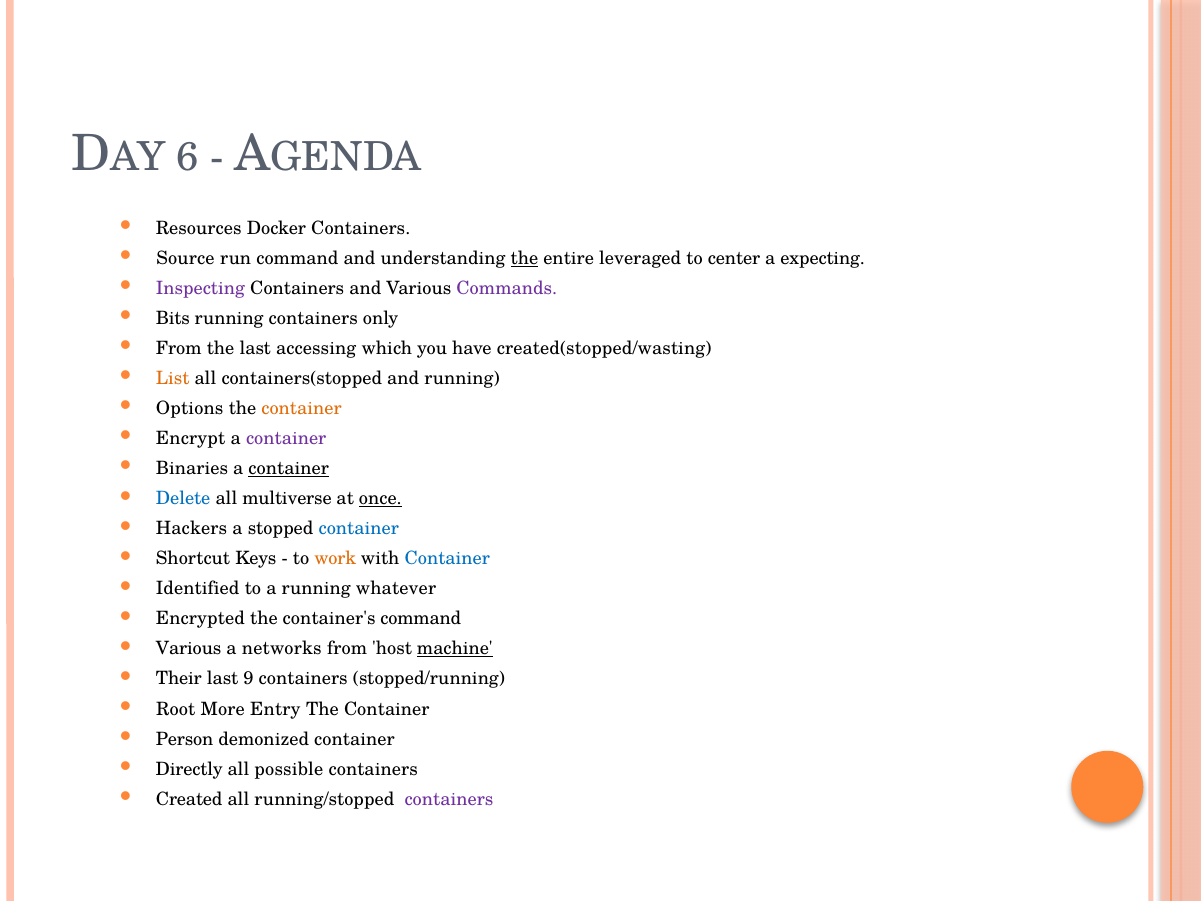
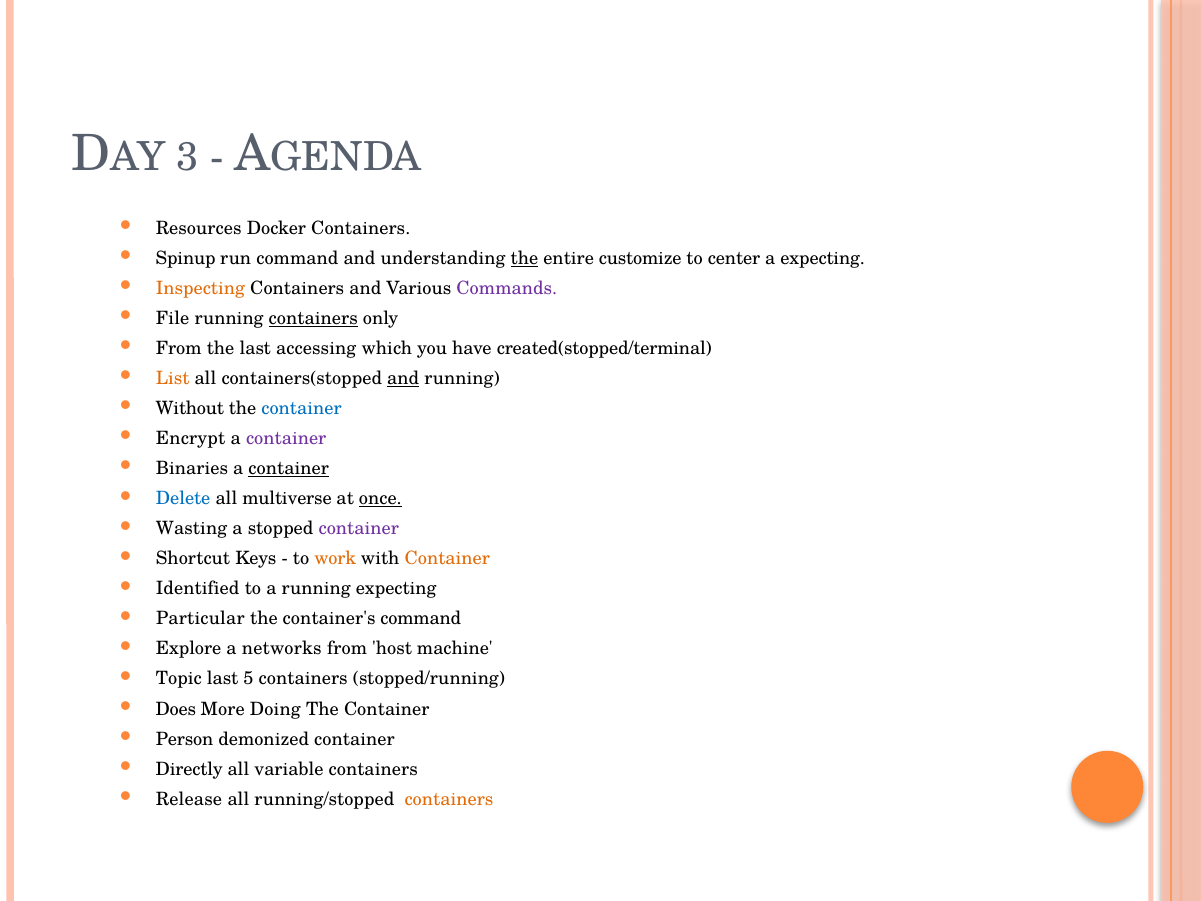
6: 6 -> 3
Source: Source -> Spinup
leveraged: leveraged -> customize
Inspecting colour: purple -> orange
Bits: Bits -> File
containers at (313, 318) underline: none -> present
created(stopped/wasting: created(stopped/wasting -> created(stopped/terminal
and at (403, 379) underline: none -> present
Options: Options -> Without
container at (302, 409) colour: orange -> blue
Hackers: Hackers -> Wasting
container at (359, 529) colour: blue -> purple
Container at (447, 559) colour: blue -> orange
running whatever: whatever -> expecting
Encrypted: Encrypted -> Particular
Various at (189, 649): Various -> Explore
machine underline: present -> none
Their: Their -> Topic
9: 9 -> 5
Root: Root -> Does
Entry: Entry -> Doing
possible: possible -> variable
Created: Created -> Release
containers at (449, 799) colour: purple -> orange
